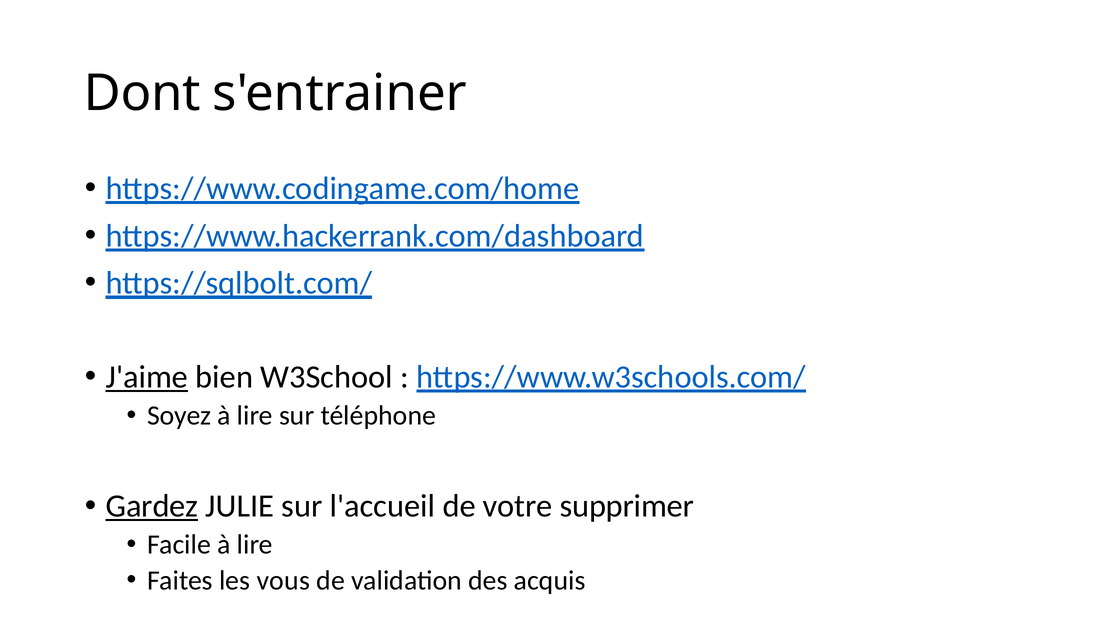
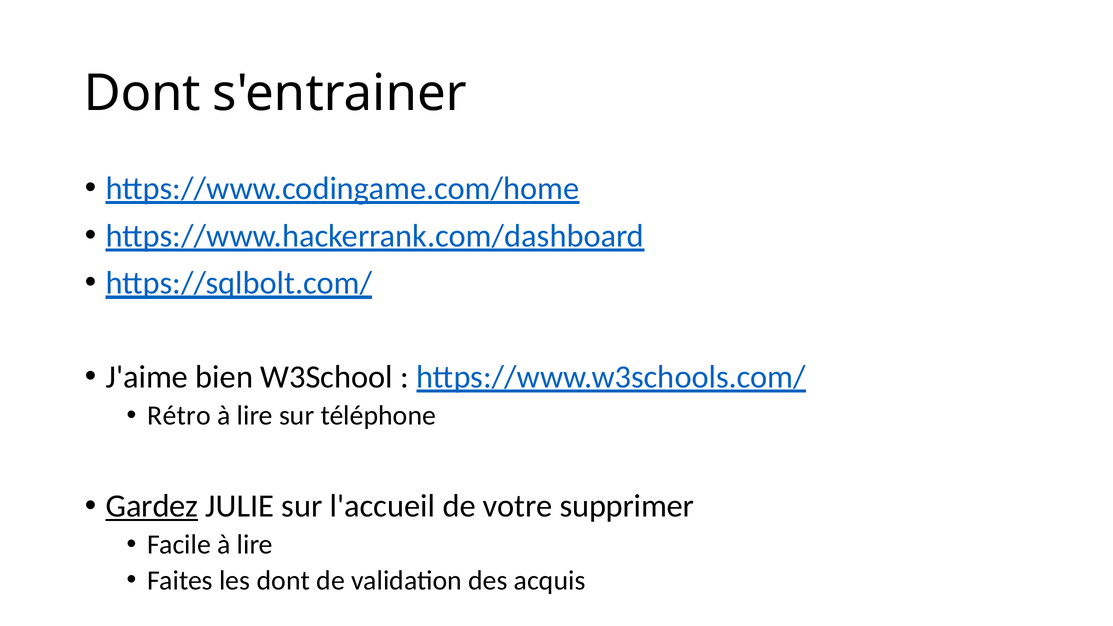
J'aime underline: present -> none
Soyez: Soyez -> Rétro
les vous: vous -> dont
